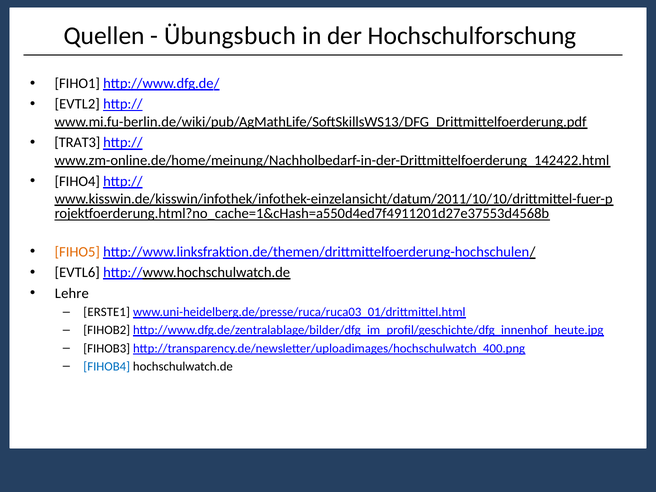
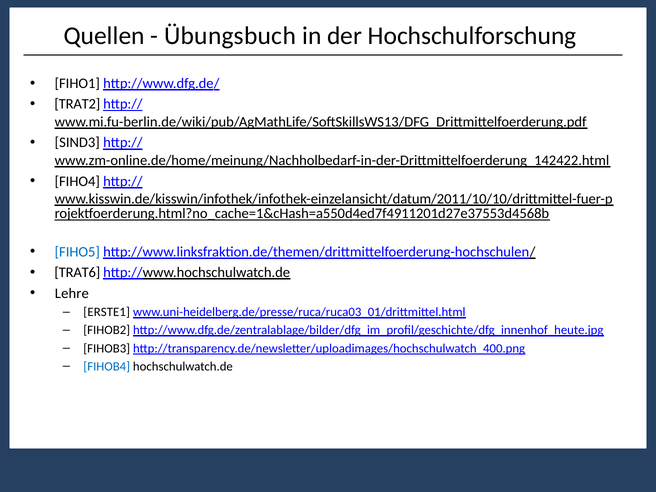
EVTL2: EVTL2 -> TRAT2
TRAT3: TRAT3 -> SIND3
FIHO5 colour: orange -> blue
EVTL6: EVTL6 -> TRAT6
